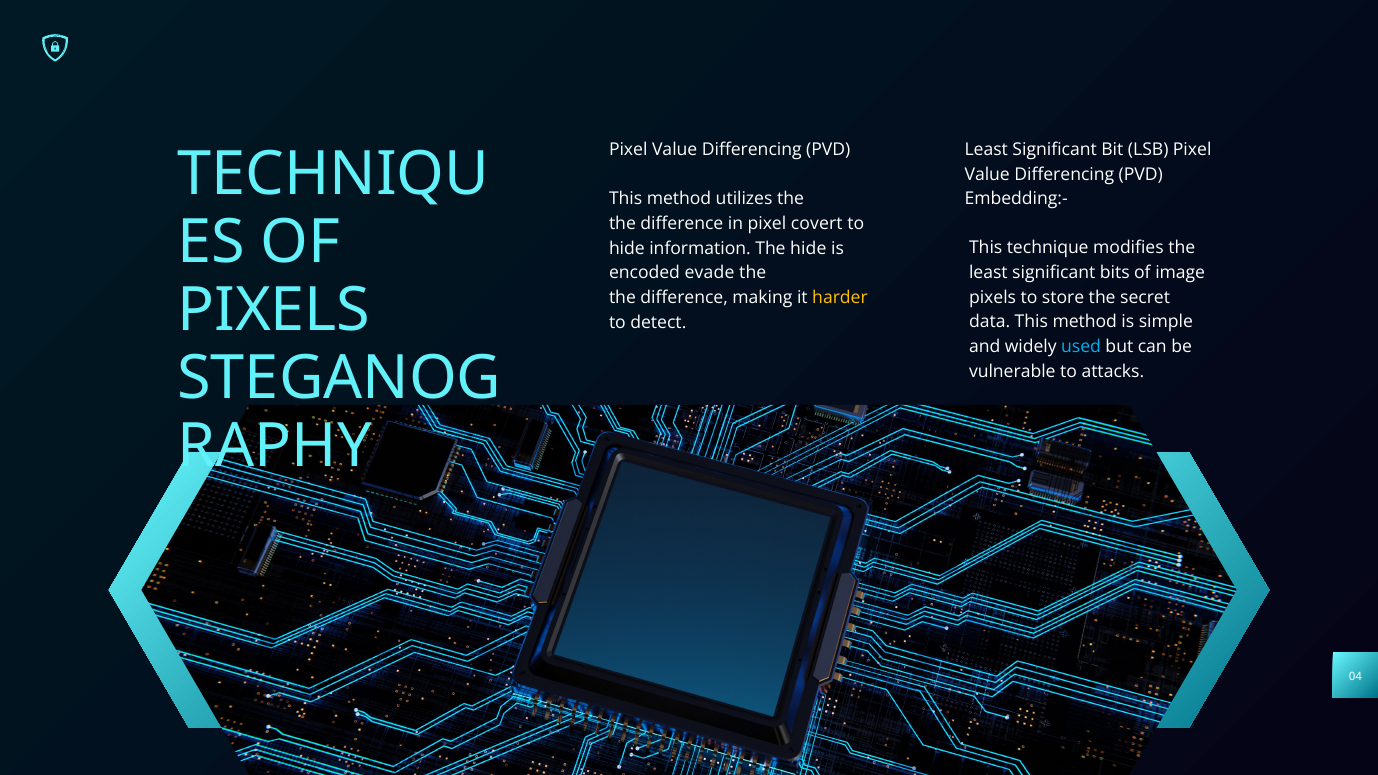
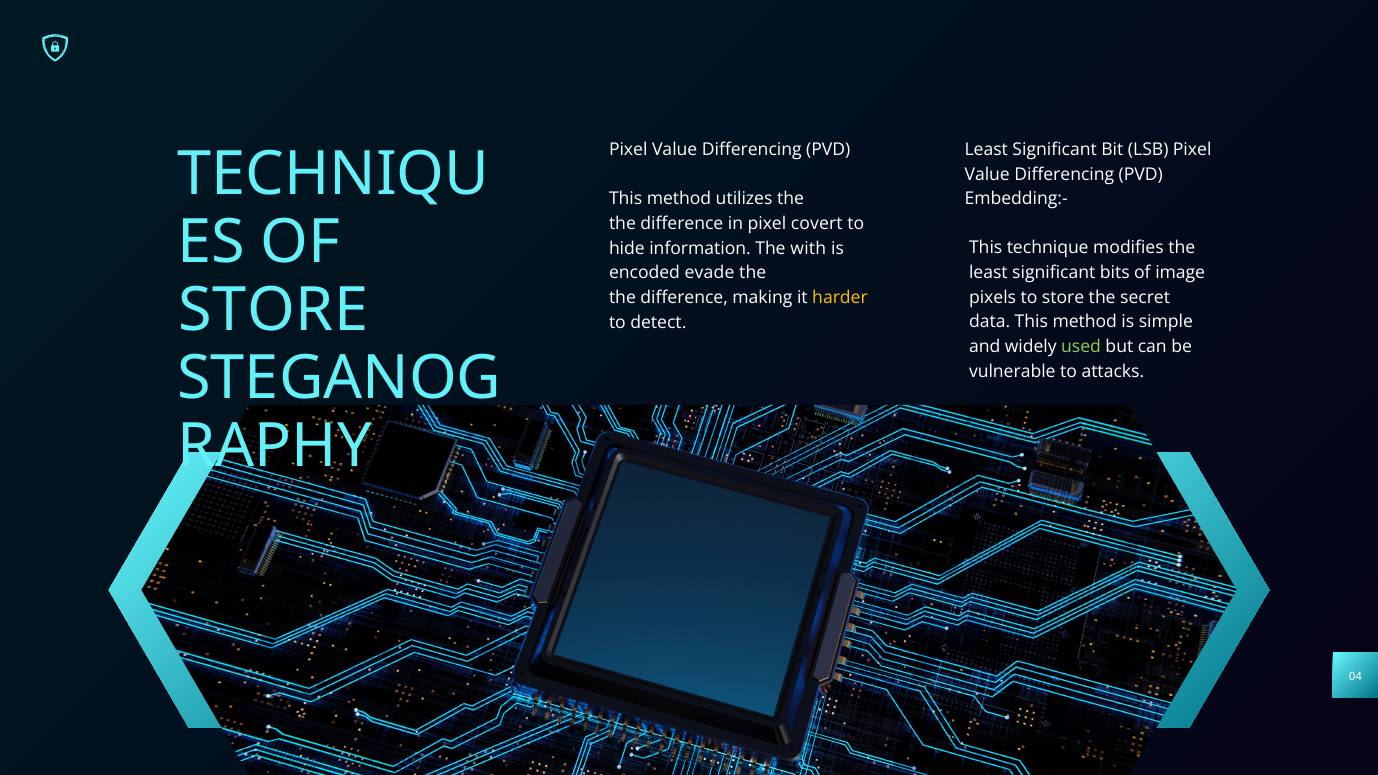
The hide: hide -> with
PIXELS at (274, 310): PIXELS -> STORE
used colour: light blue -> light green
